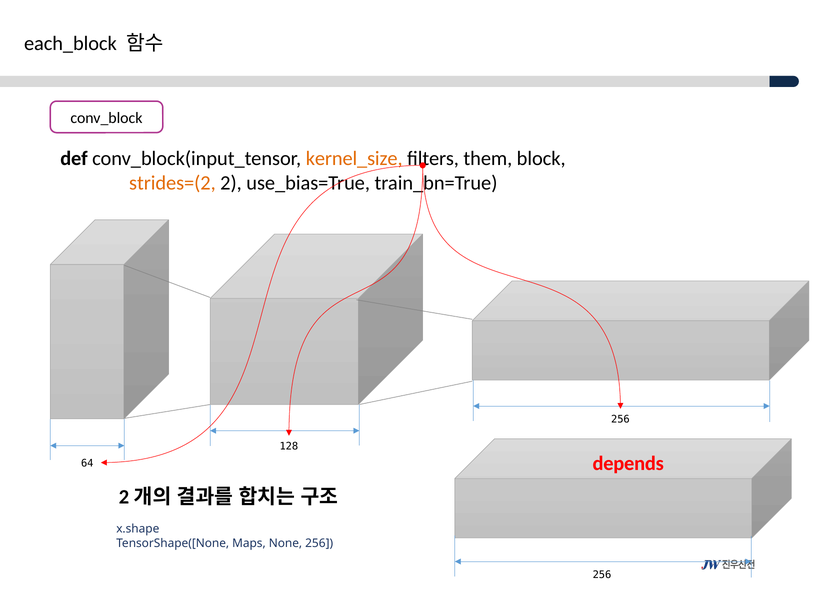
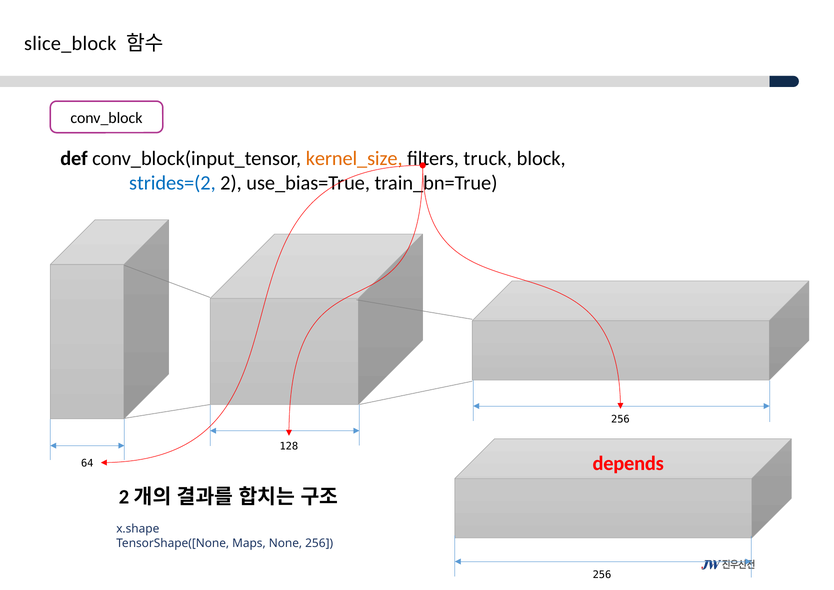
each_block: each_block -> slice_block
them: them -> truck
strides=(2 colour: orange -> blue
